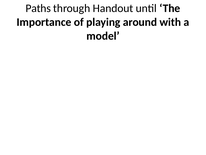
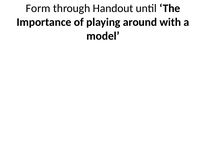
Paths: Paths -> Form
